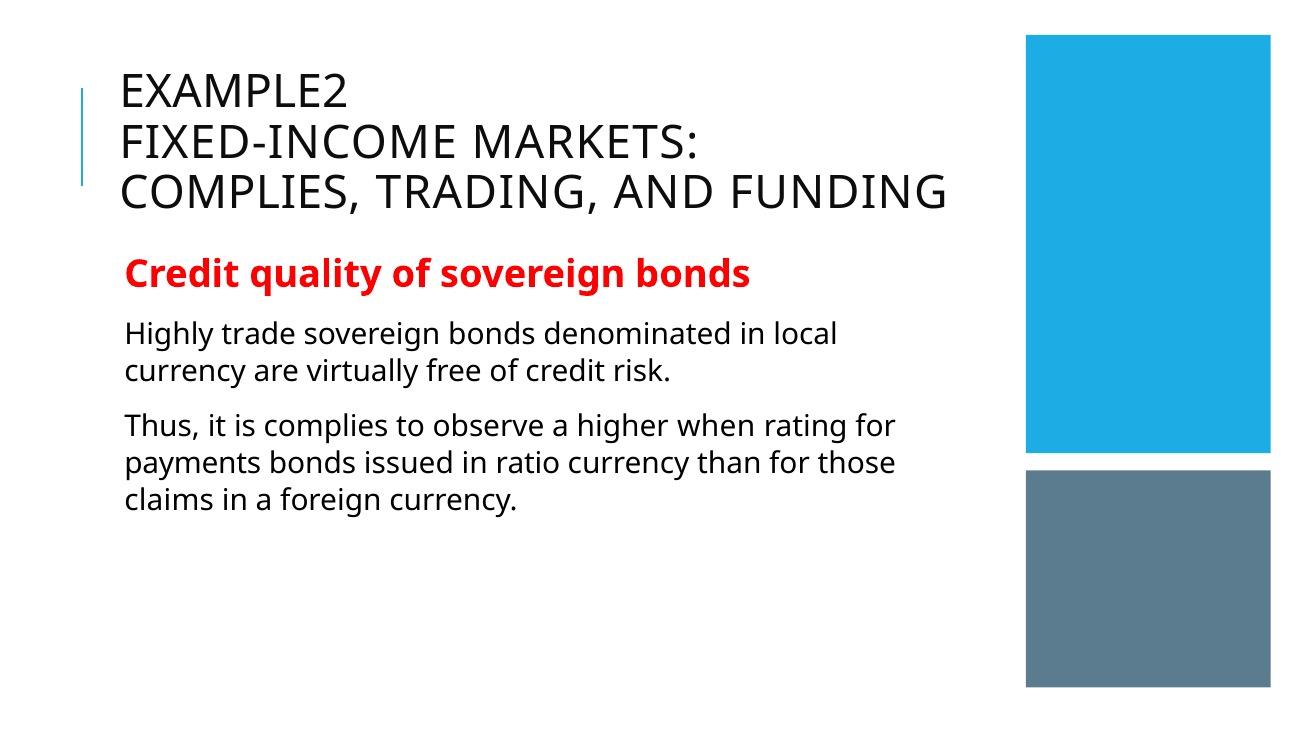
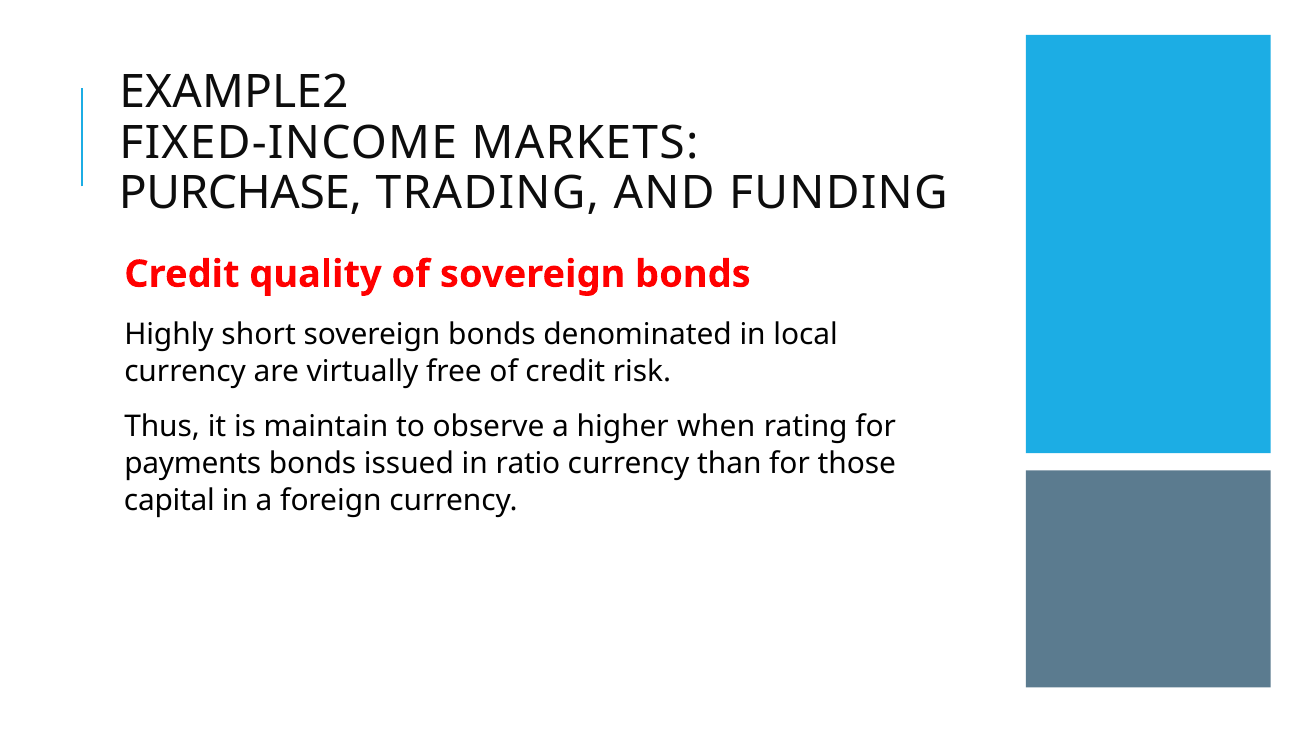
COMPLIES at (240, 193): COMPLIES -> PURCHASE
trade: trade -> short
is complies: complies -> maintain
claims: claims -> capital
